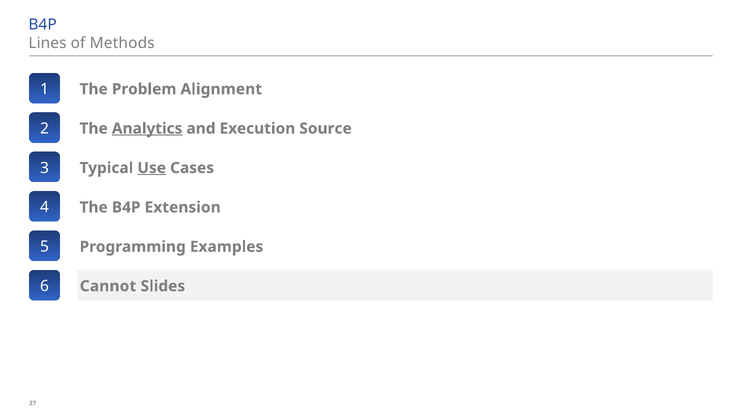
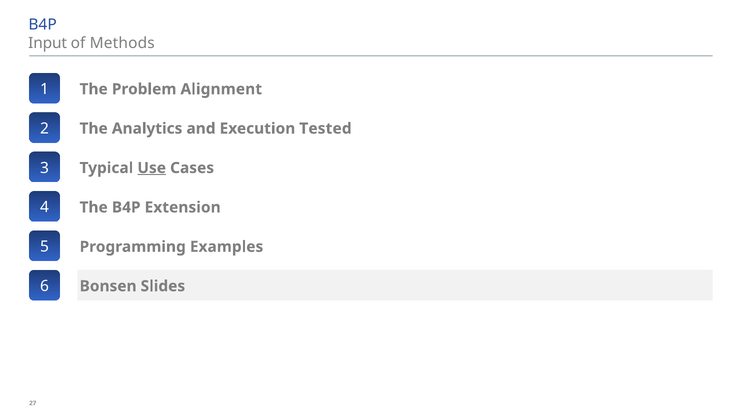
Lines: Lines -> Input
Analytics underline: present -> none
Source: Source -> Tested
Cannot: Cannot -> Bonsen
